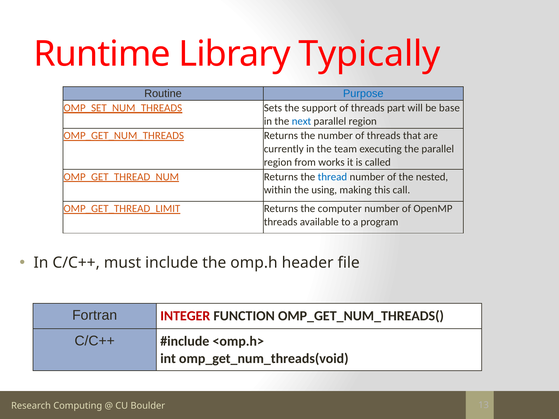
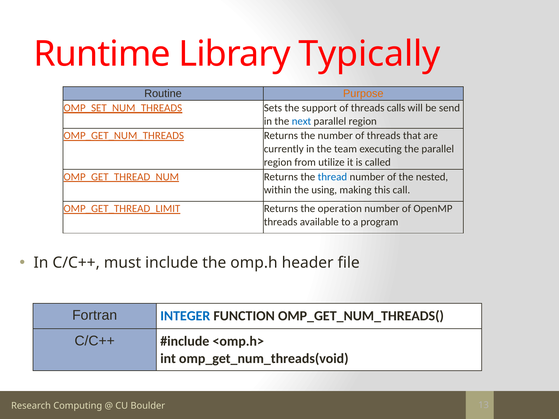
Purpose colour: blue -> orange
part: part -> calls
base: base -> send
works: works -> utilize
computer: computer -> operation
INTEGER colour: red -> blue
